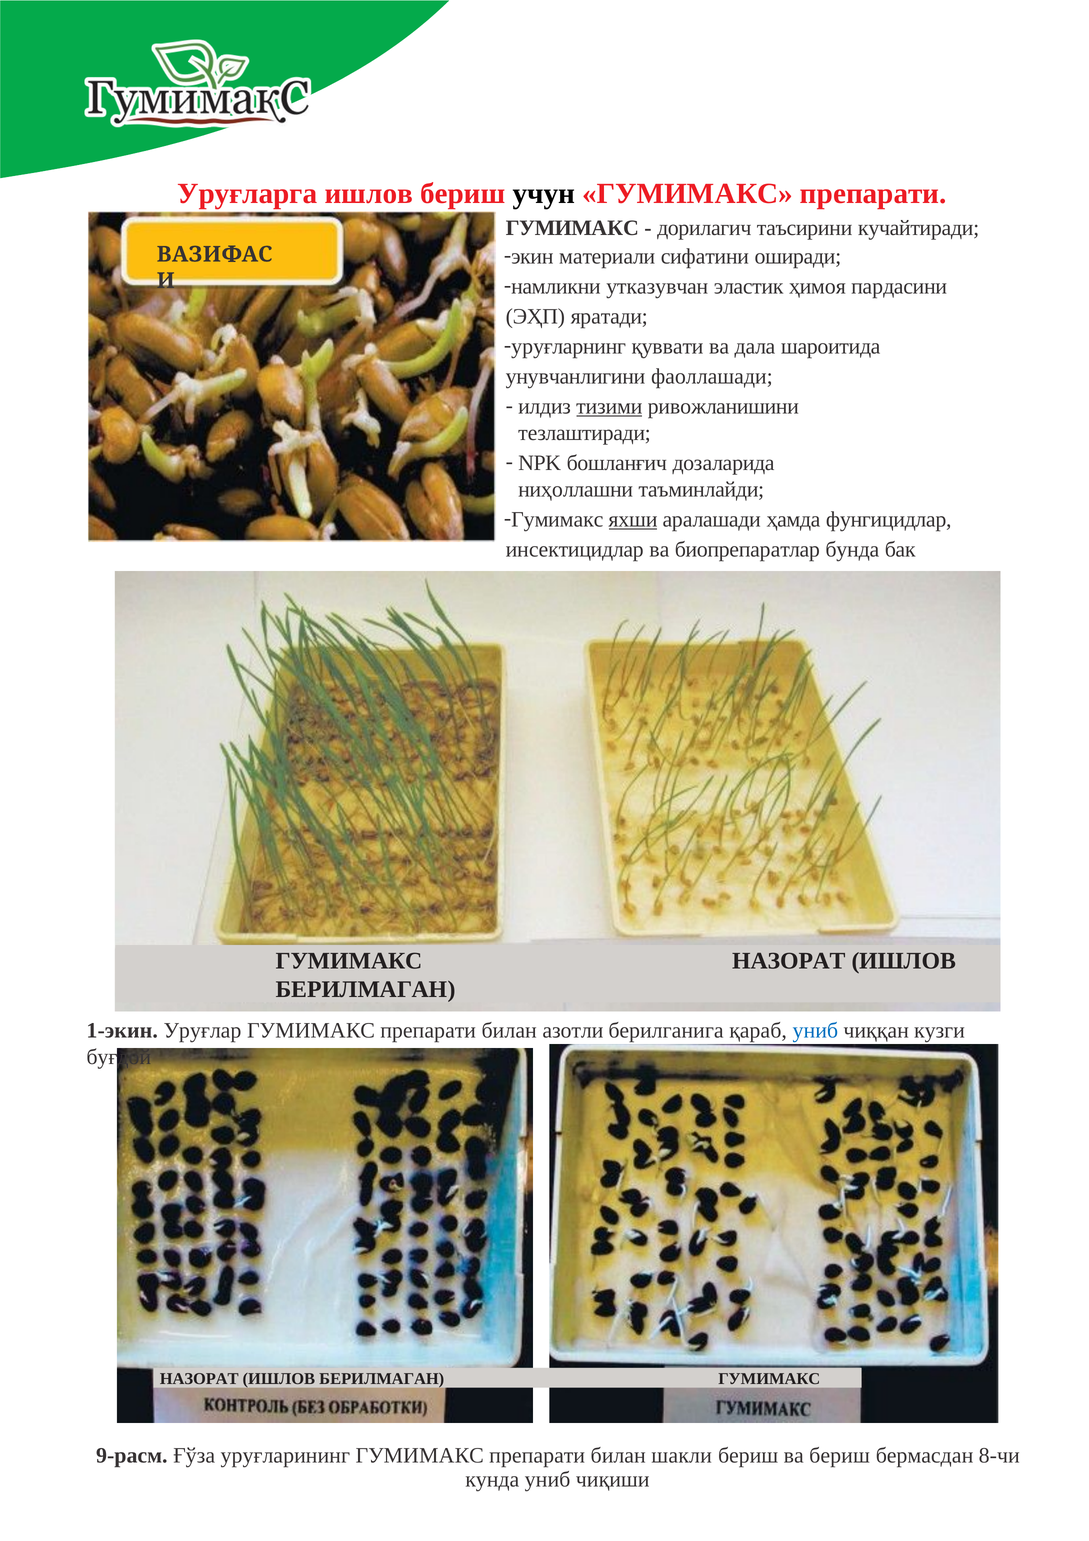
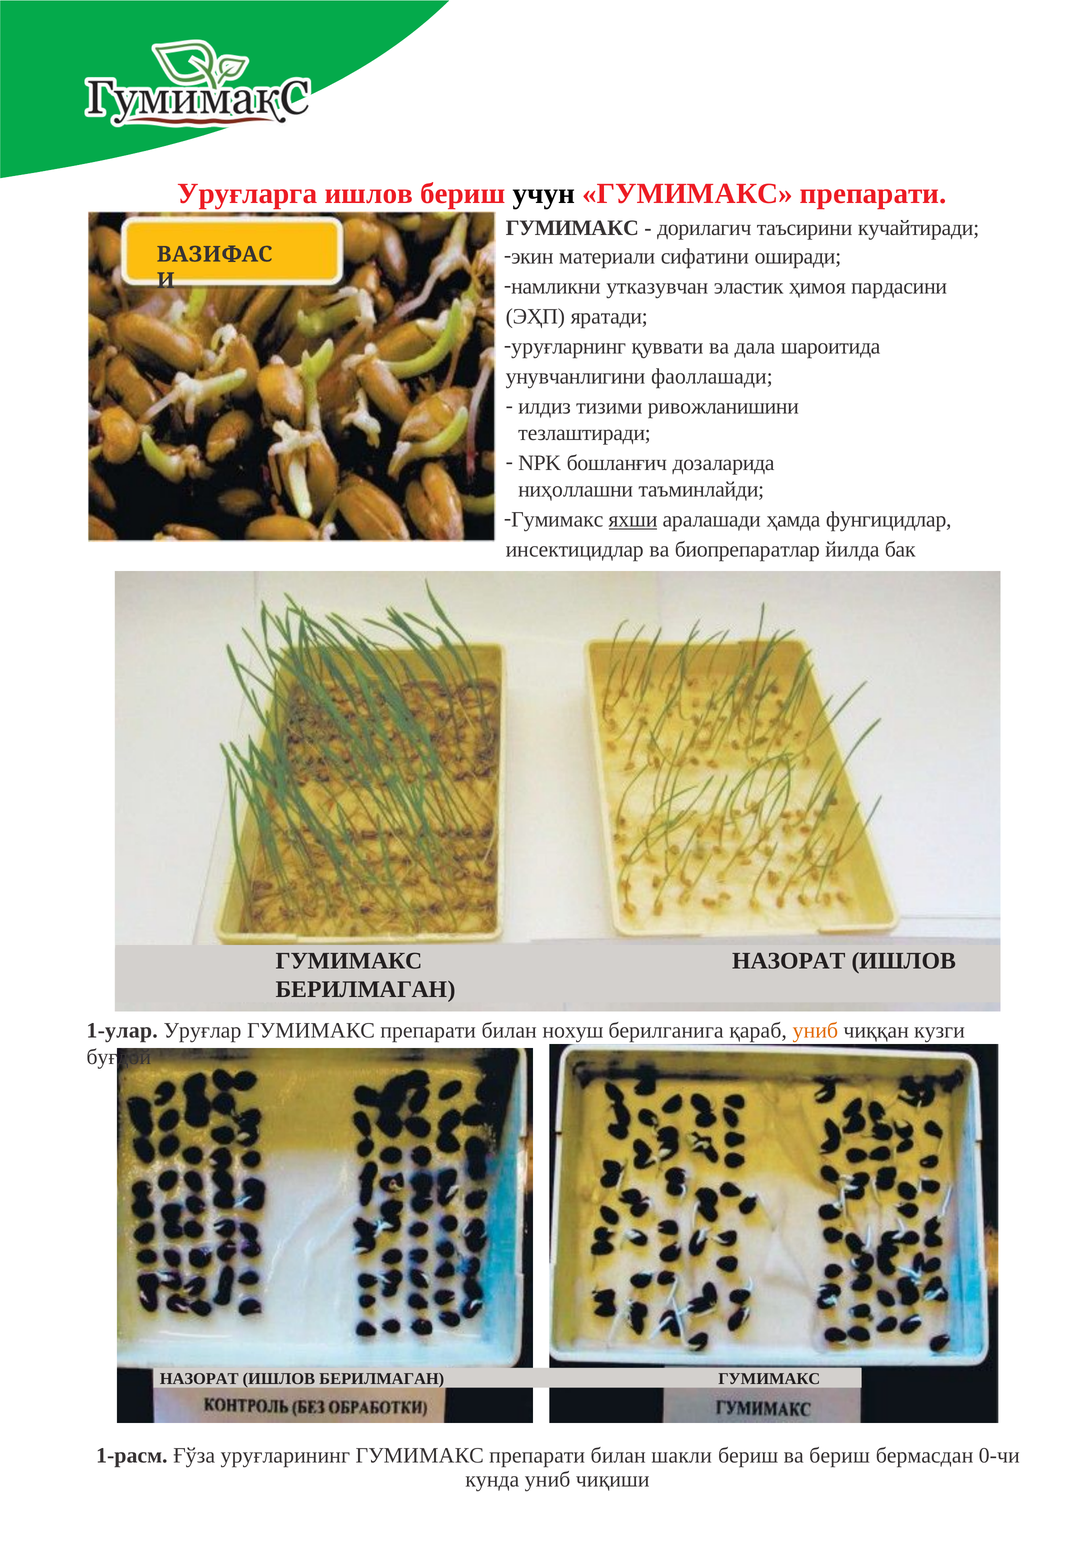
тизими underline: present -> none
бунда: бунда -> йилда
1-экин: 1-экин -> 1-улар
азотли: азотли -> нохуш
униб at (815, 1031) colour: blue -> orange
9-расм: 9-расм -> 1-расм
8-чи: 8-чи -> 0-чи
